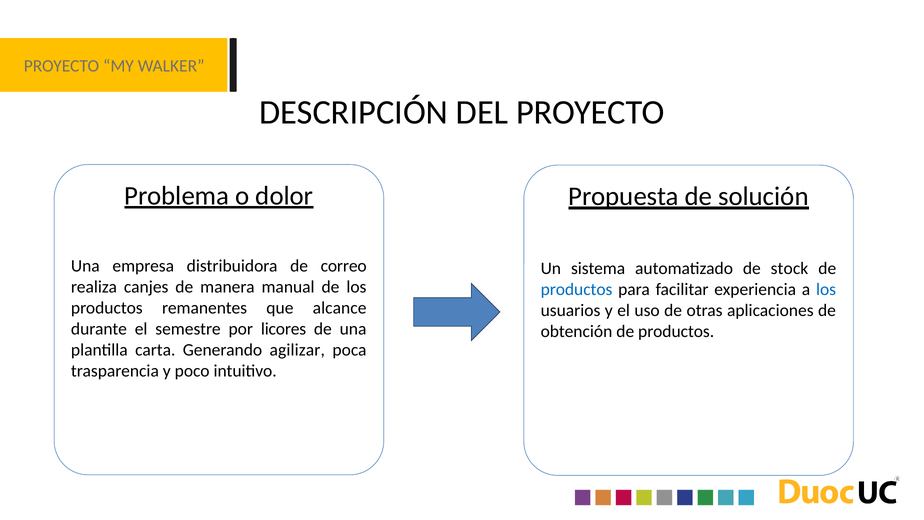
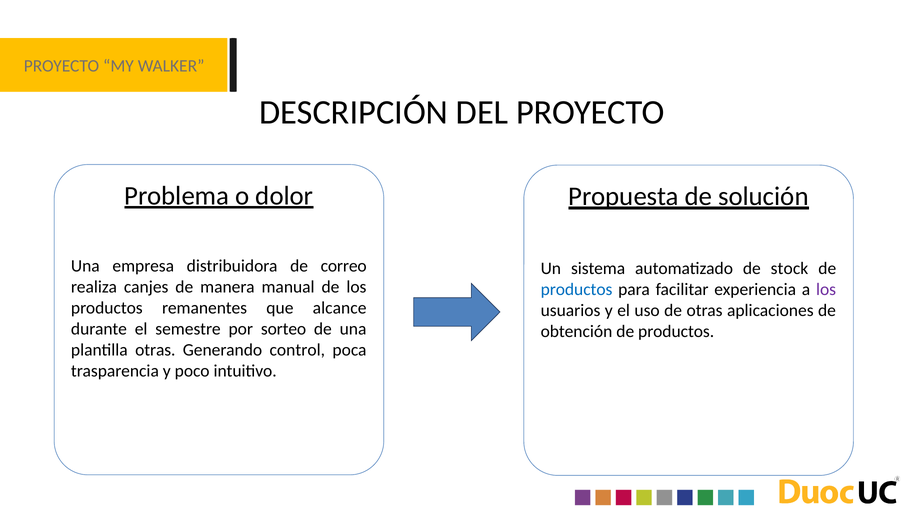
los at (826, 289) colour: blue -> purple
licores: licores -> sorteo
plantilla carta: carta -> otras
agilizar: agilizar -> control
